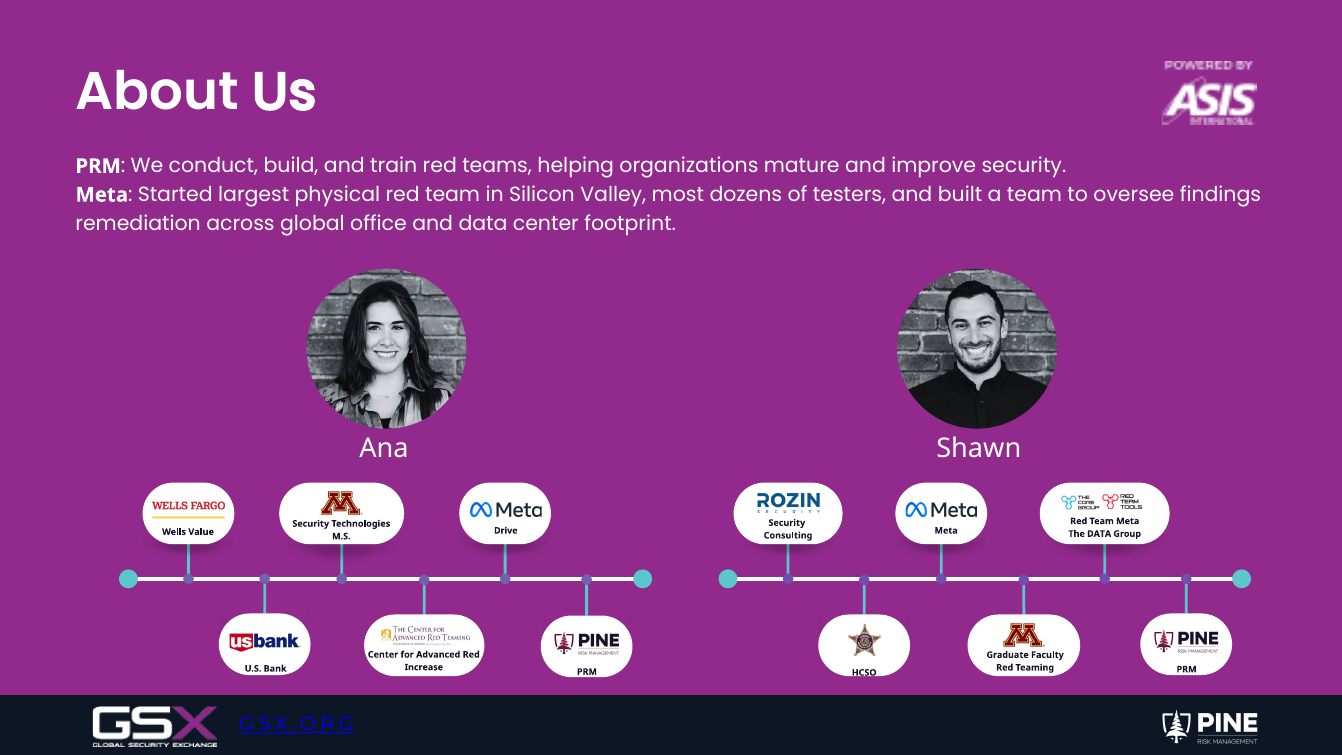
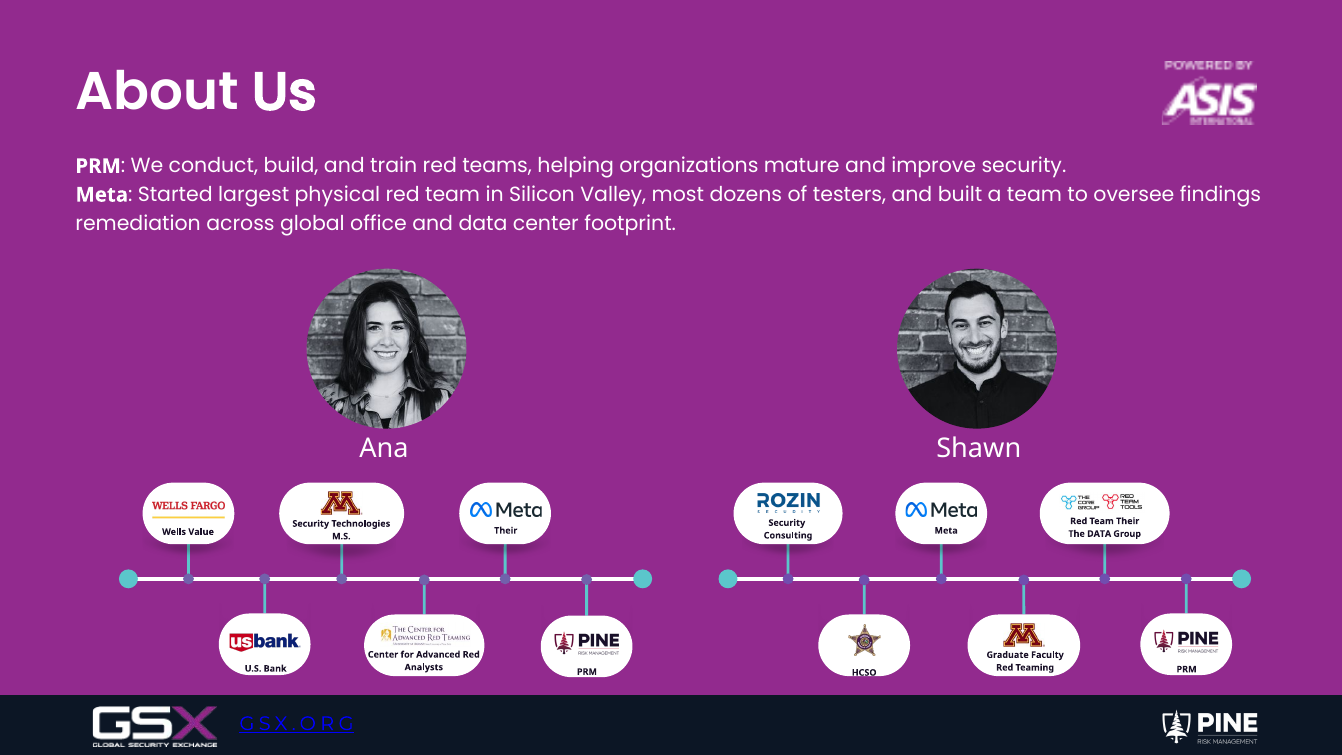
Team Meta: Meta -> Their
Drive at (506, 531): Drive -> Their
Increase: Increase -> Analysts
